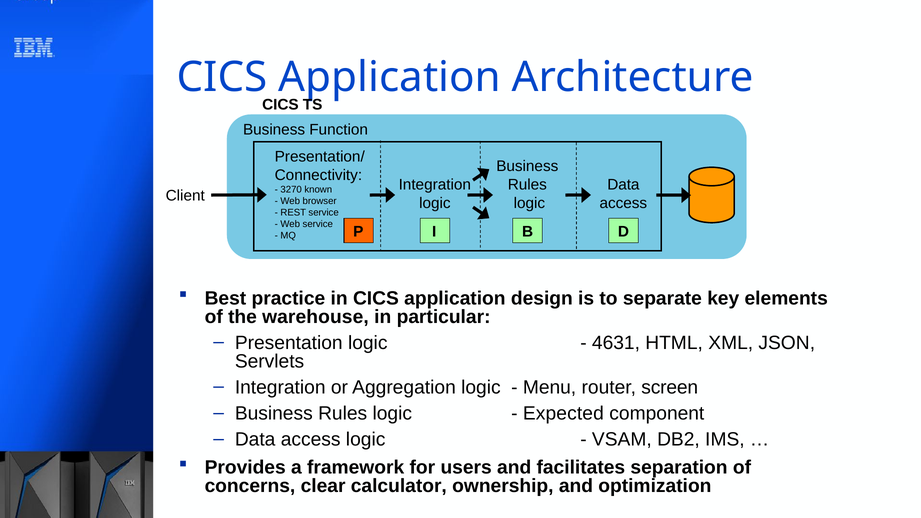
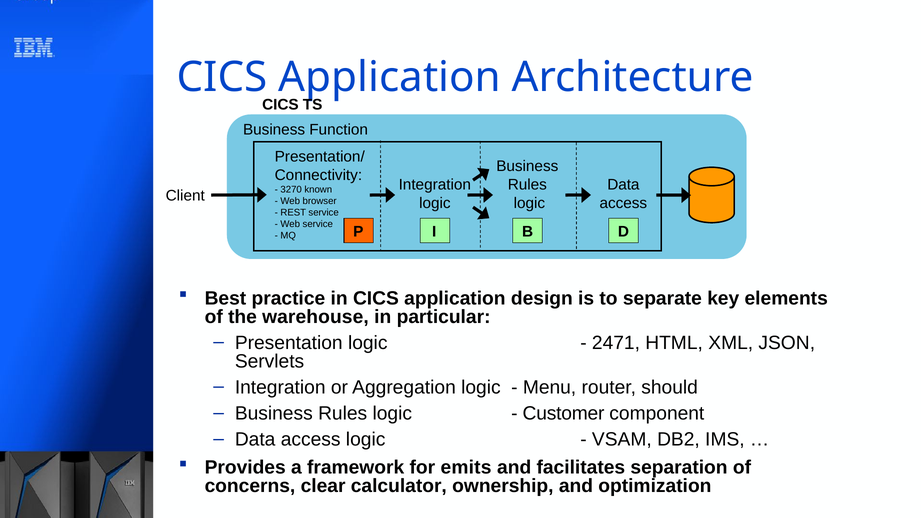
4631: 4631 -> 2471
screen: screen -> should
Expected: Expected -> Customer
users: users -> emits
